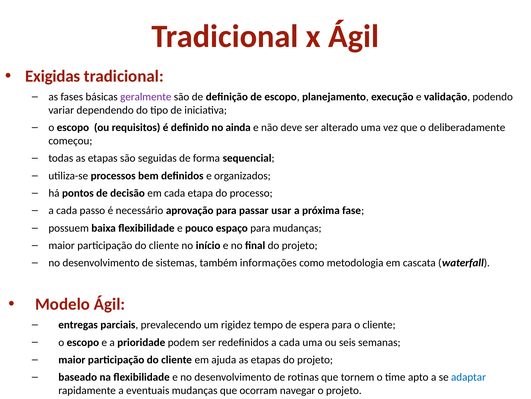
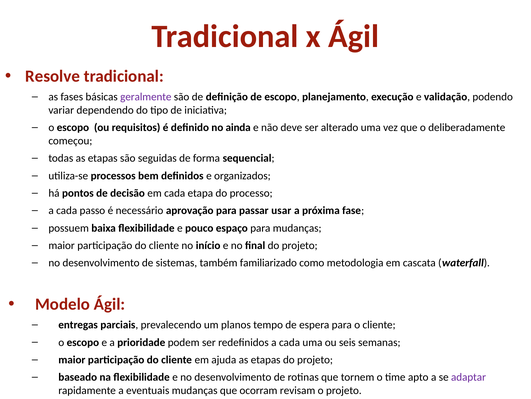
Exigidas: Exigidas -> Resolve
informações: informações -> familiarizado
rigidez: rigidez -> planos
adaptar colour: blue -> purple
navegar: navegar -> revisam
